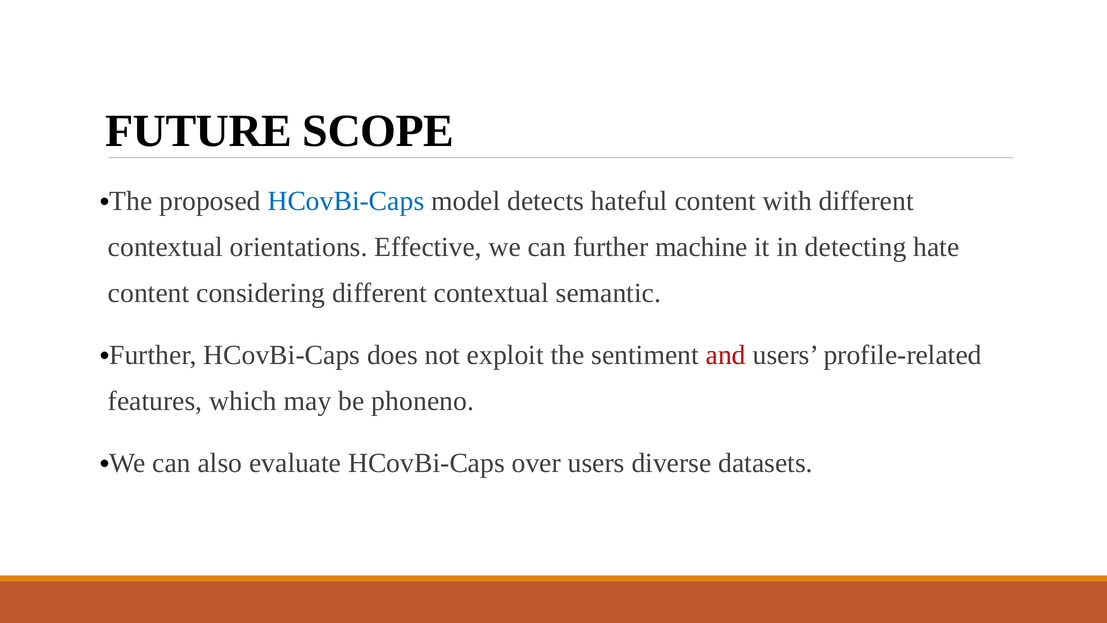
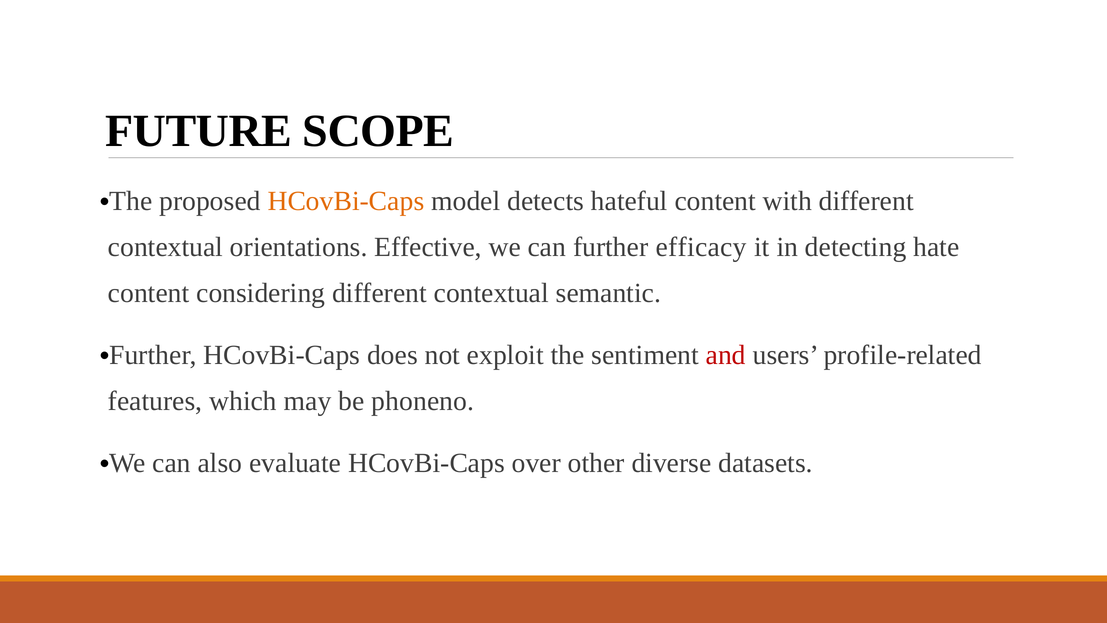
HCovBi-Caps at (346, 201) colour: blue -> orange
machine: machine -> efficacy
over users: users -> other
